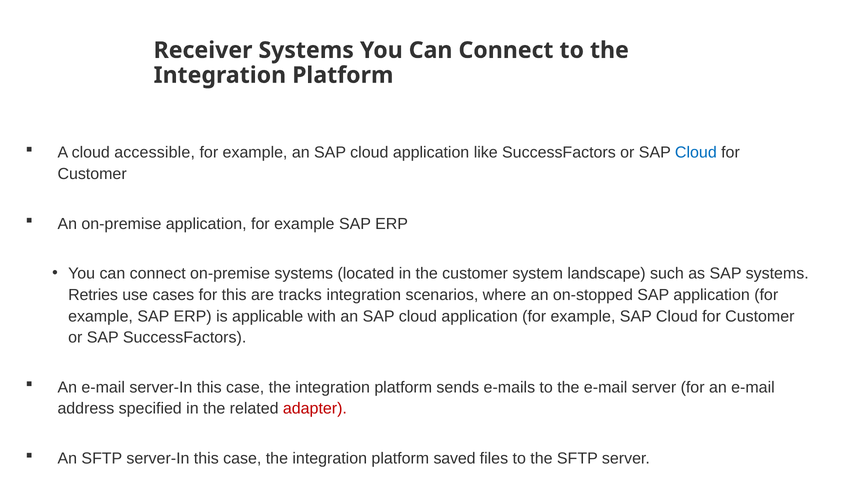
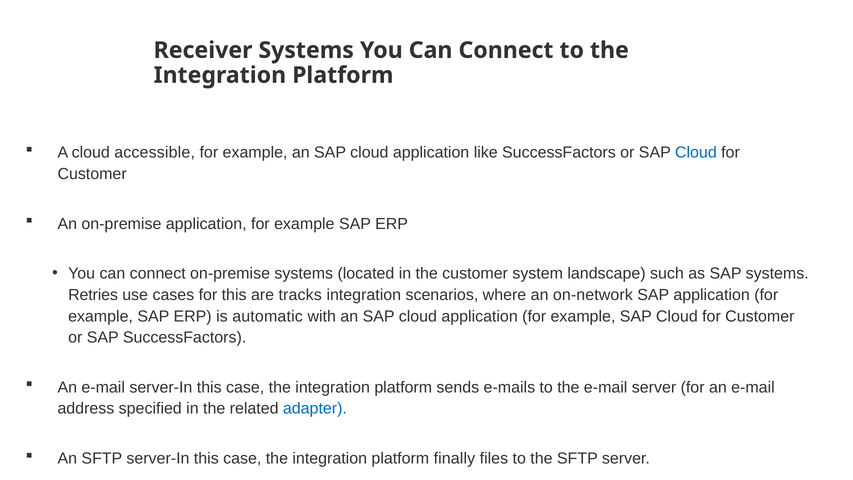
on-stopped: on-stopped -> on-network
applicable: applicable -> automatic
adapter colour: red -> blue
saved: saved -> finally
